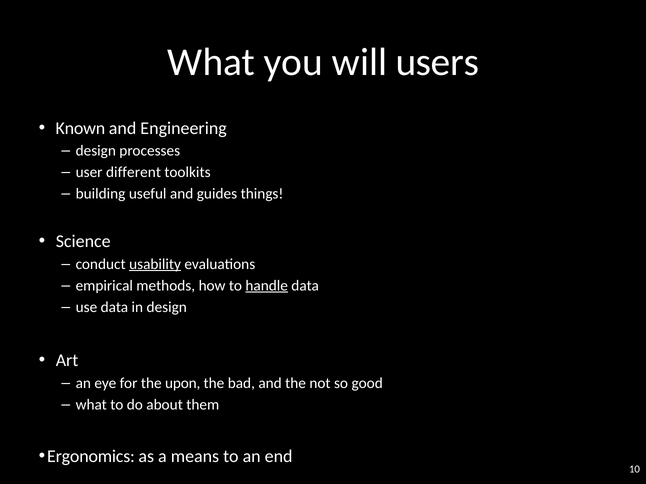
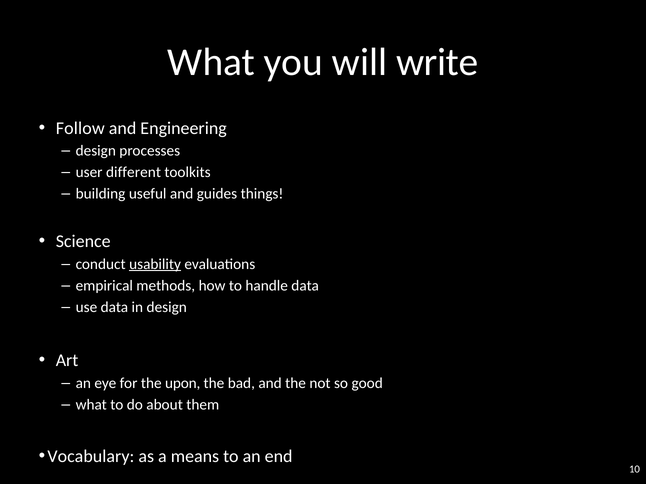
users: users -> write
Known: Known -> Follow
handle underline: present -> none
Ergonomics: Ergonomics -> Vocabulary
